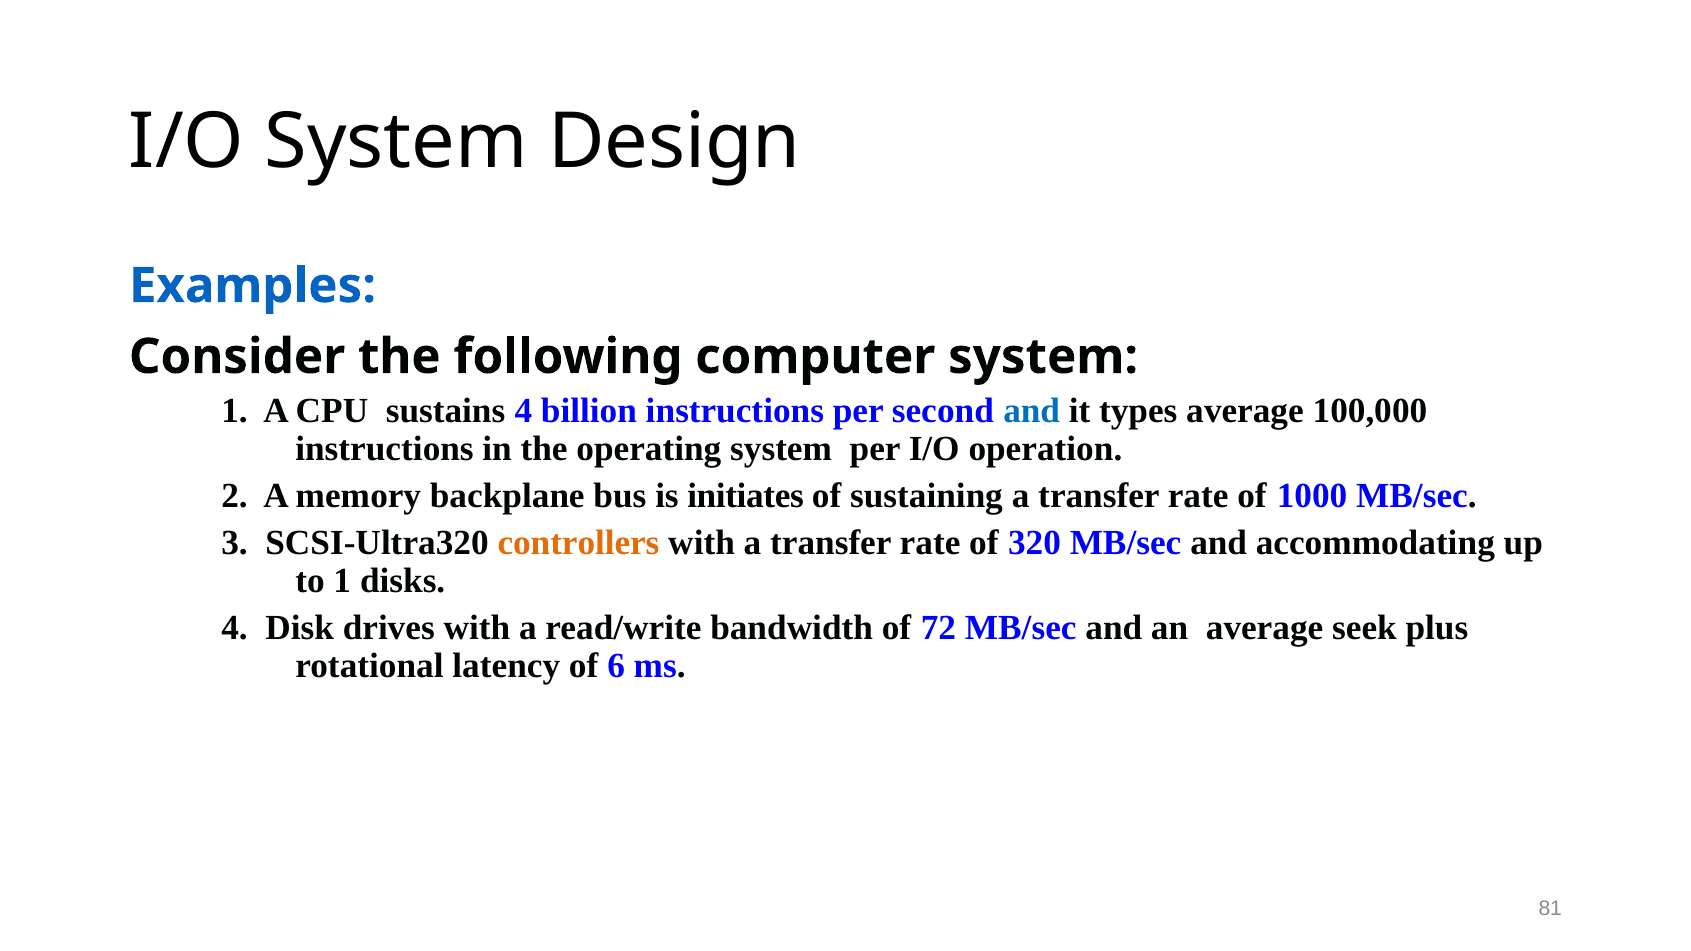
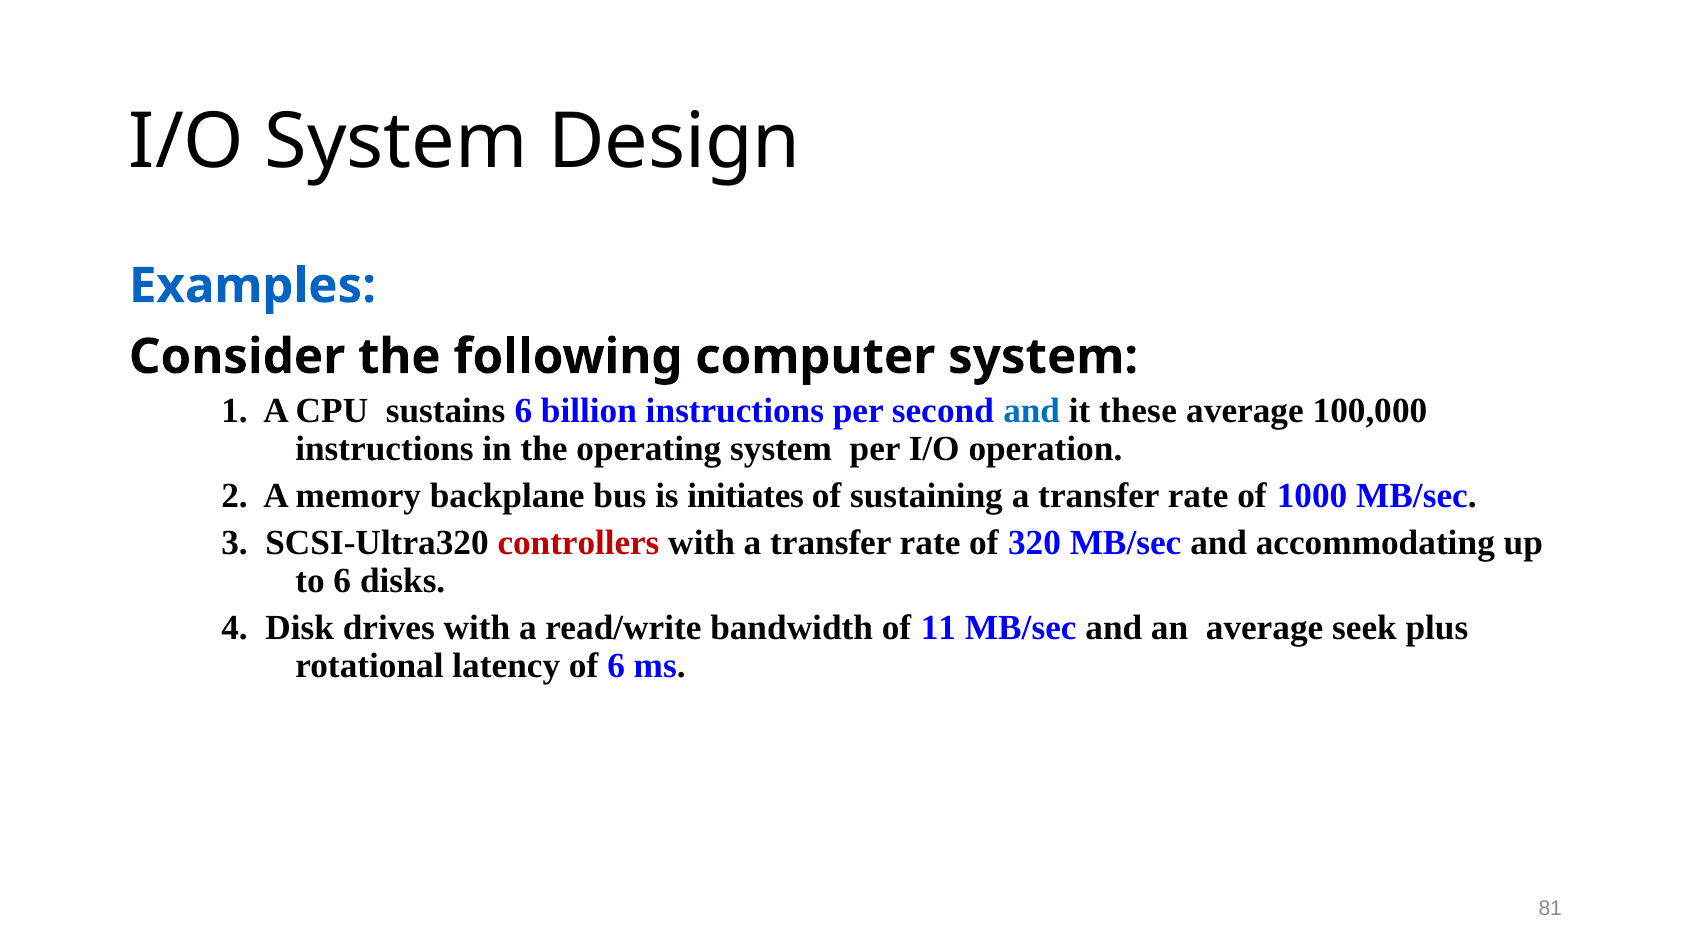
sustains 4: 4 -> 6
types: types -> these
controllers colour: orange -> red
to 1: 1 -> 6
72: 72 -> 11
